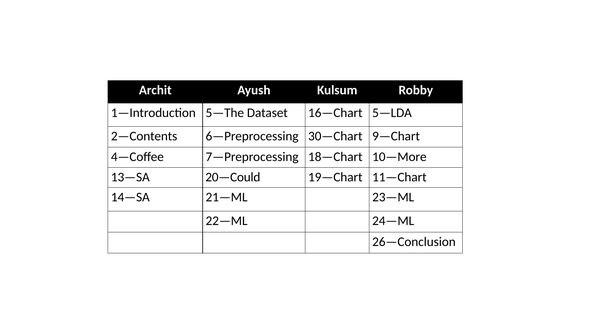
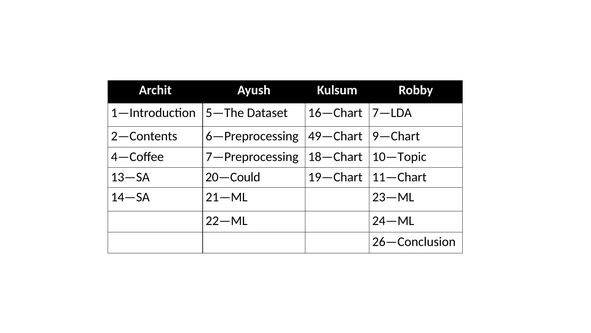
5—LDA: 5—LDA -> 7—LDA
30—Chart: 30—Chart -> 49—Chart
10—More: 10—More -> 10—Topic
